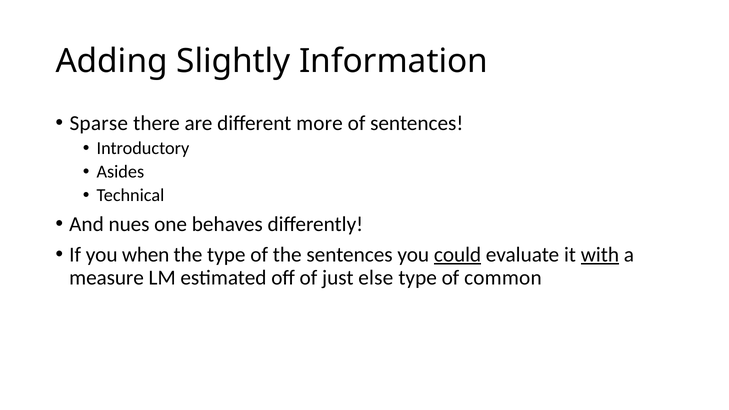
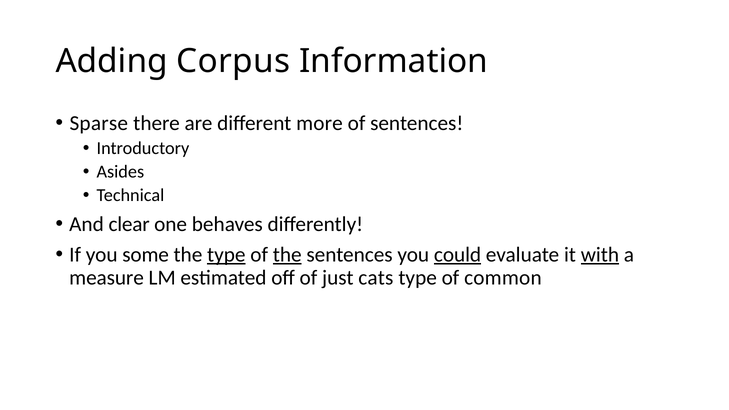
Slightly: Slightly -> Corpus
nues: nues -> clear
when: when -> some
type at (226, 255) underline: none -> present
the at (287, 255) underline: none -> present
else: else -> cats
